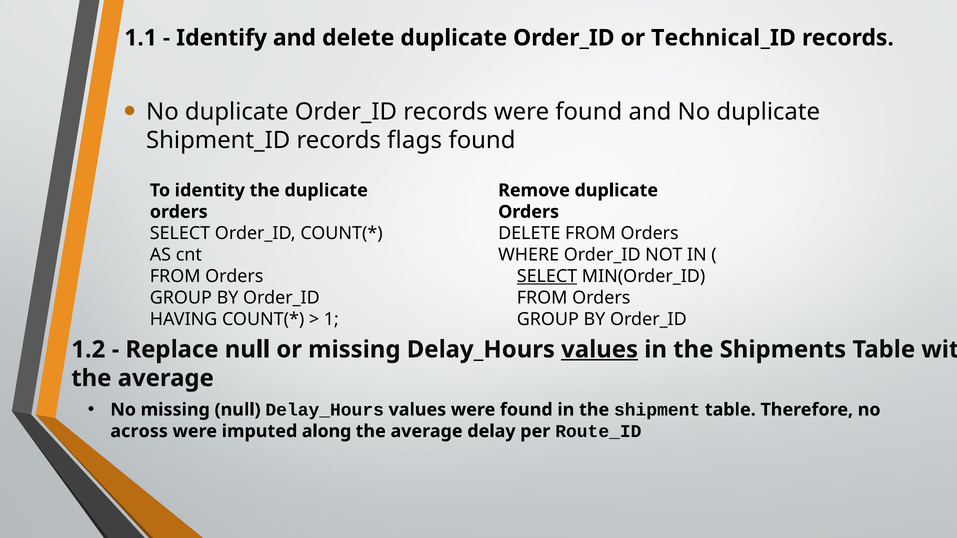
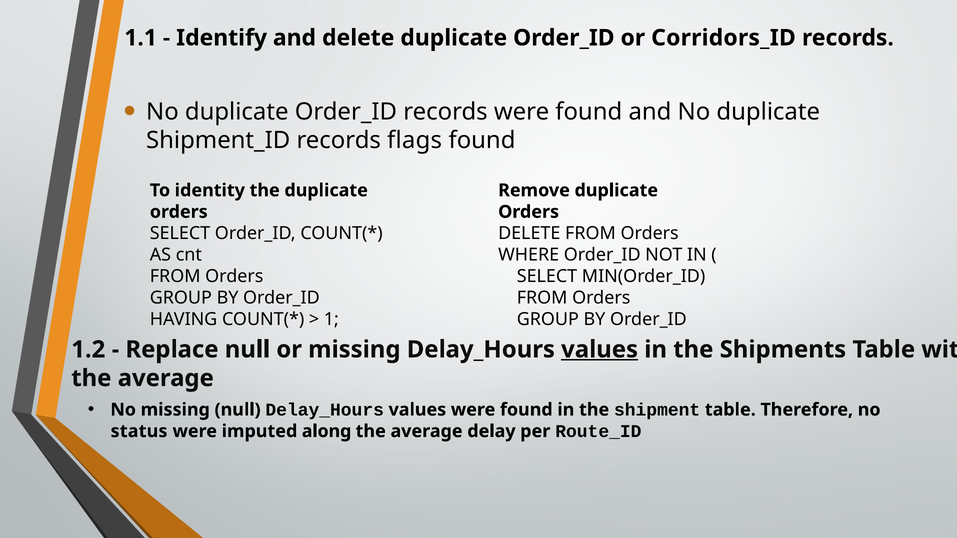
Technical_ID: Technical_ID -> Corridors_ID
SELECT at (547, 277) underline: present -> none
across: across -> status
